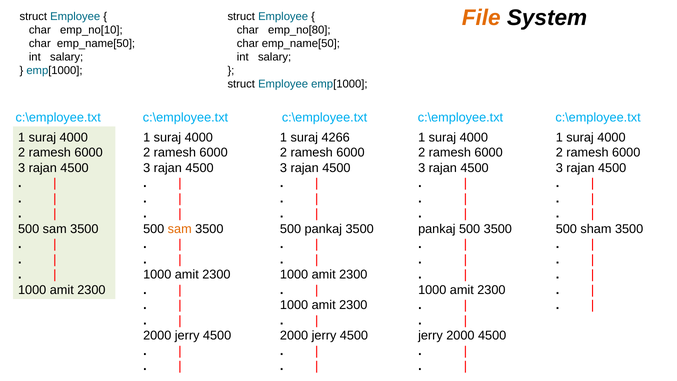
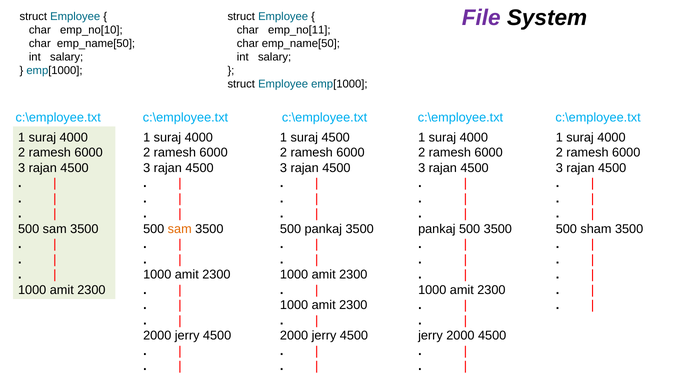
File colour: orange -> purple
emp_no[80: emp_no[80 -> emp_no[11
suraj 4266: 4266 -> 4500
